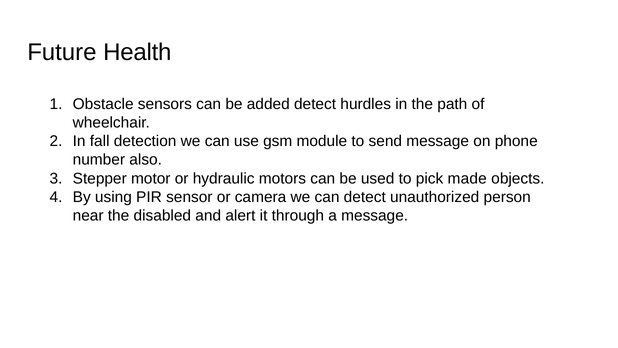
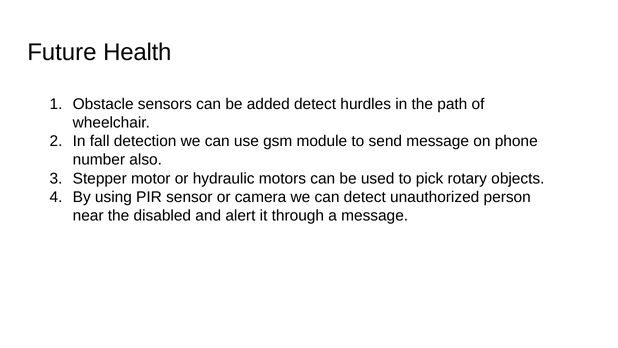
made: made -> rotary
